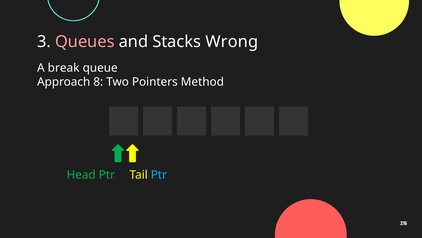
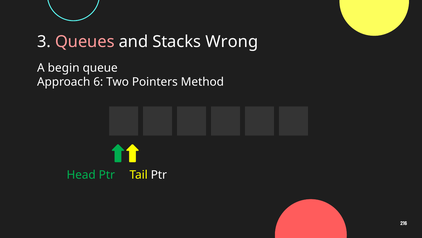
break: break -> begin
8: 8 -> 6
Ptr at (159, 174) colour: light blue -> white
